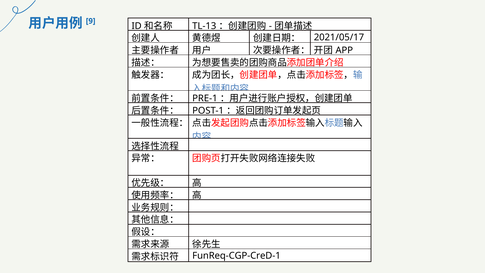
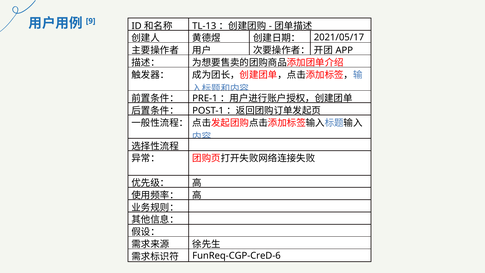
FunReq-CGP-CreD-1: FunReq-CGP-CreD-1 -> FunReq-CGP-CreD-6
